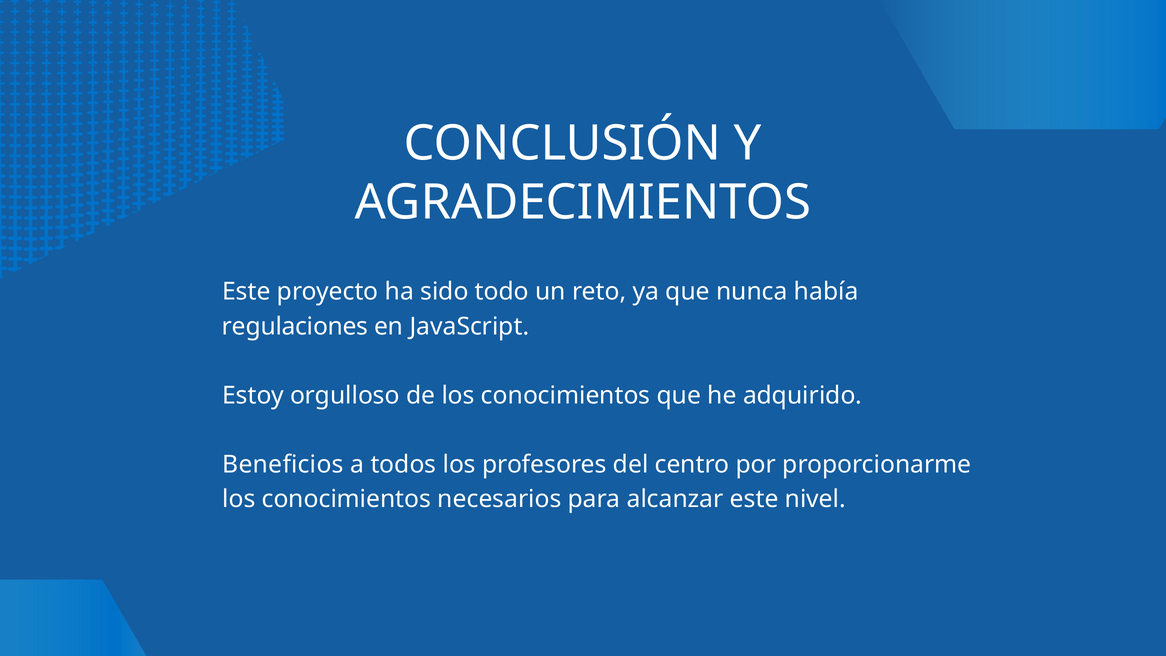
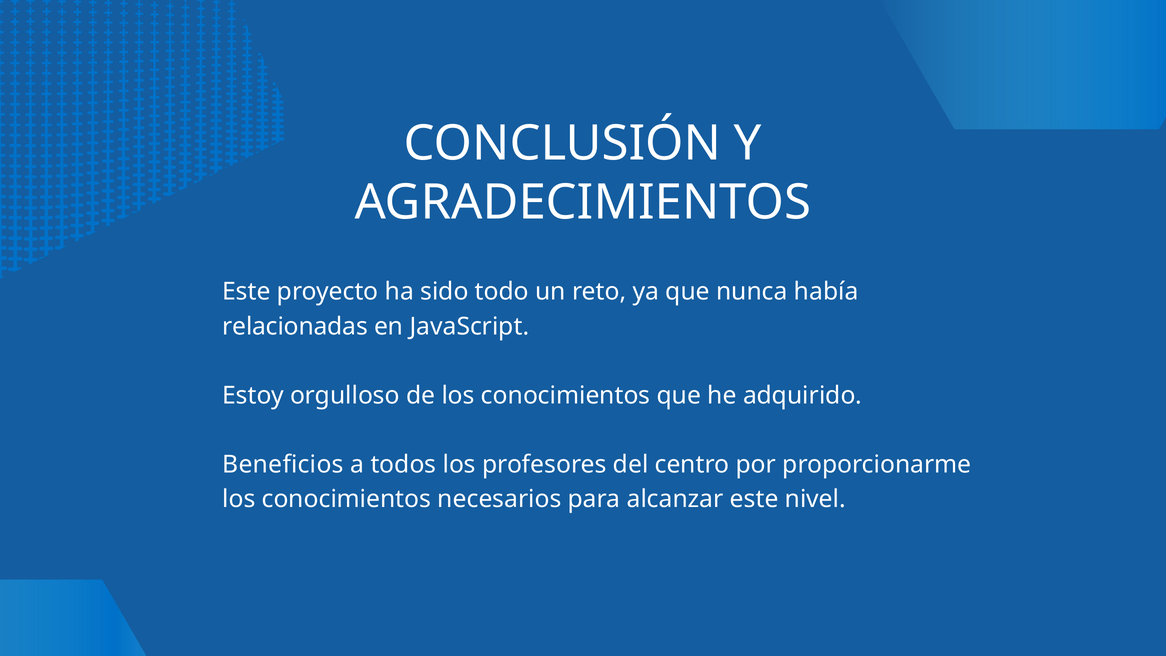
regulaciones: regulaciones -> relacionadas
